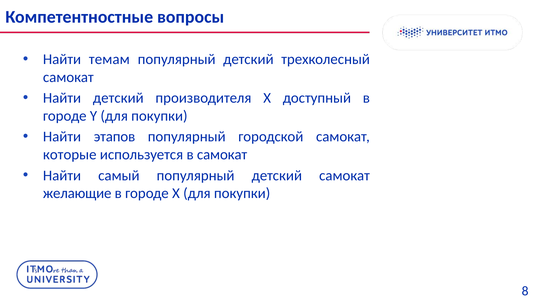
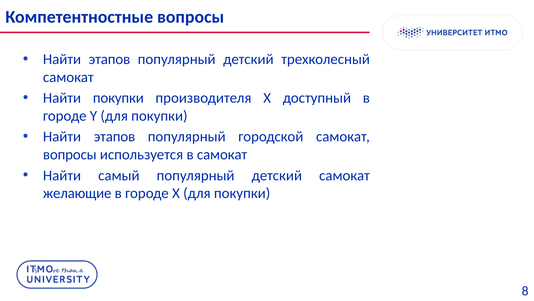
темам at (109, 59): темам -> этапов
Найти детский: детский -> покупки
которые at (70, 154): которые -> вопросы
